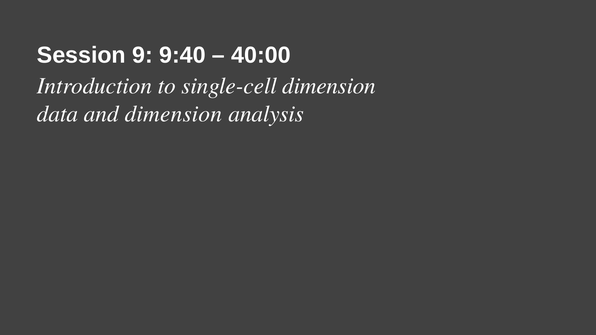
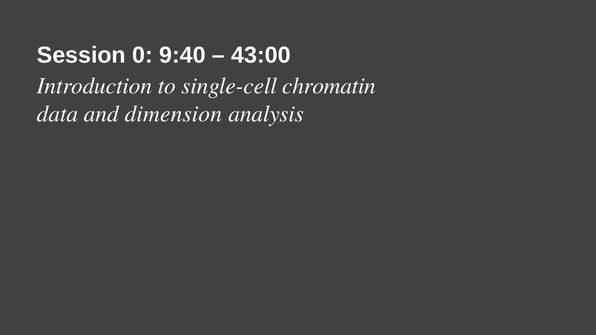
9: 9 -> 0
40:00: 40:00 -> 43:00
single-cell dimension: dimension -> chromatin
